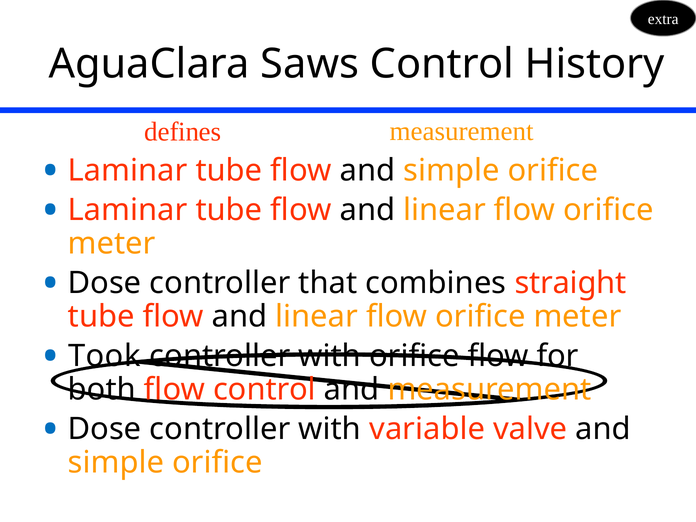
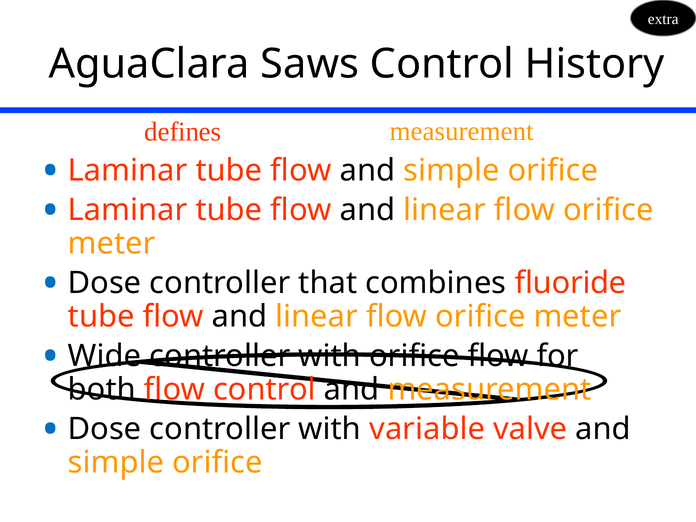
straight: straight -> fluoride
Took: Took -> Wide
